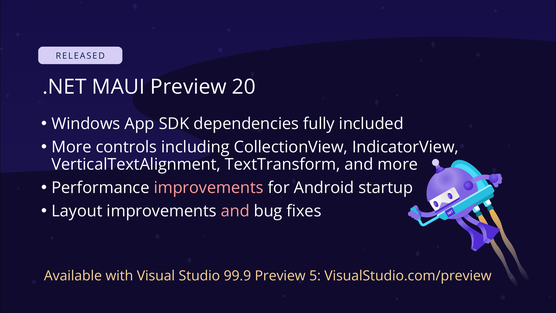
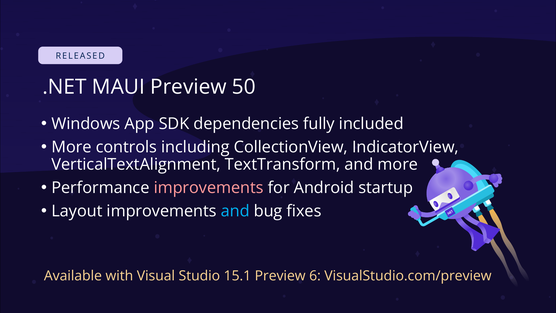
20: 20 -> 50
and at (235, 211) colour: pink -> light blue
99.9: 99.9 -> 15.1
5: 5 -> 6
